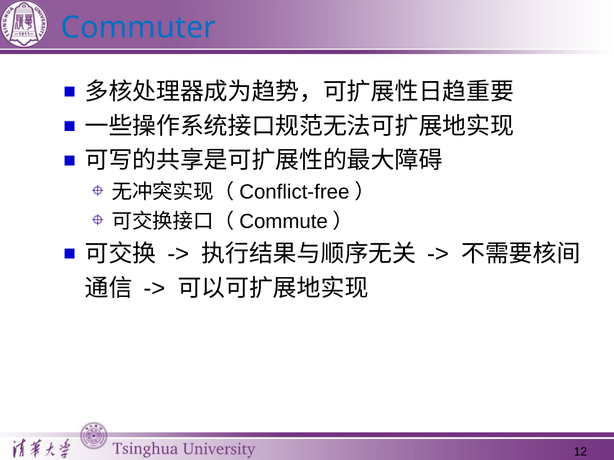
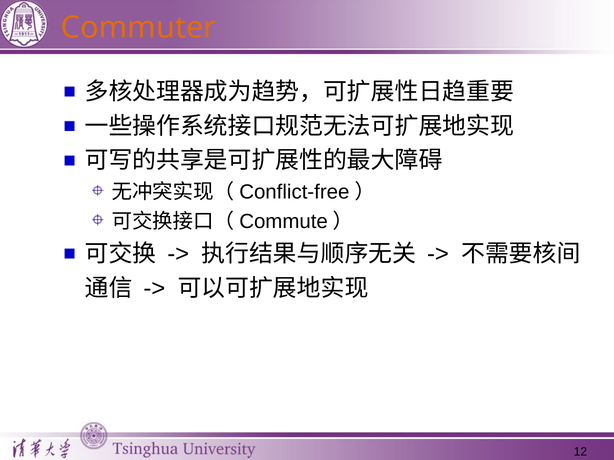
Commuter colour: blue -> orange
